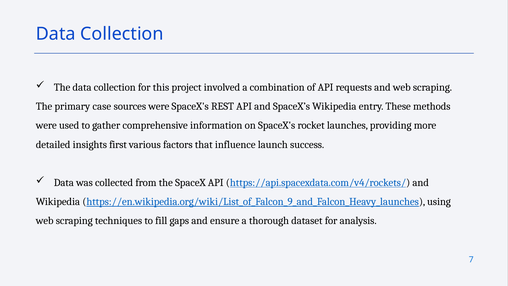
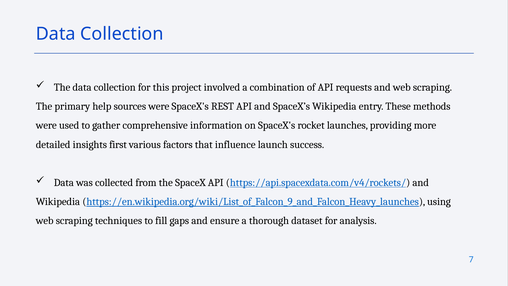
case: case -> help
